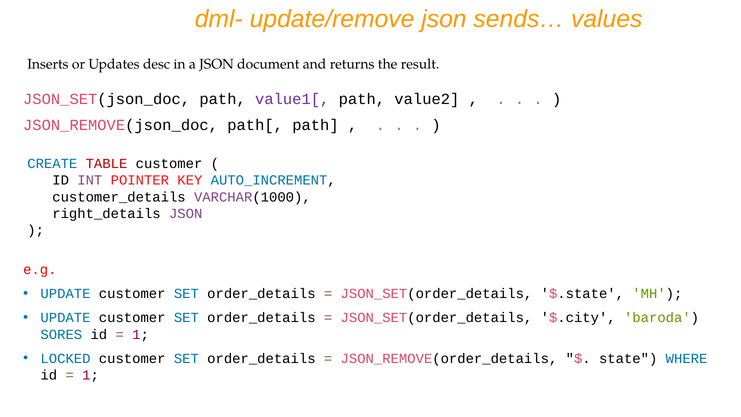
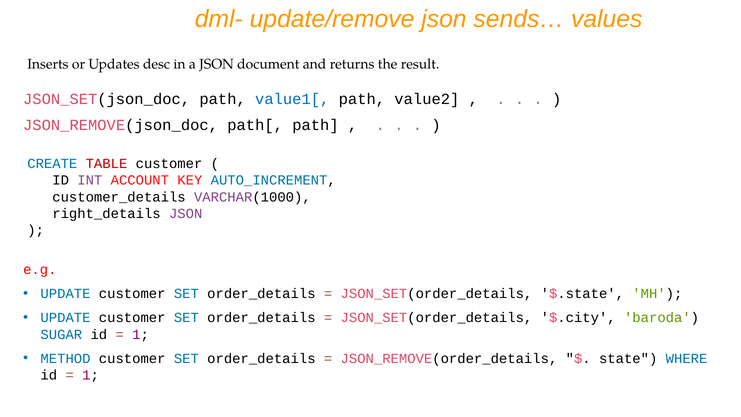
value1[ colour: purple -> blue
POINTER: POINTER -> ACCOUNT
SORES: SORES -> SUGAR
LOCKED: LOCKED -> METHOD
